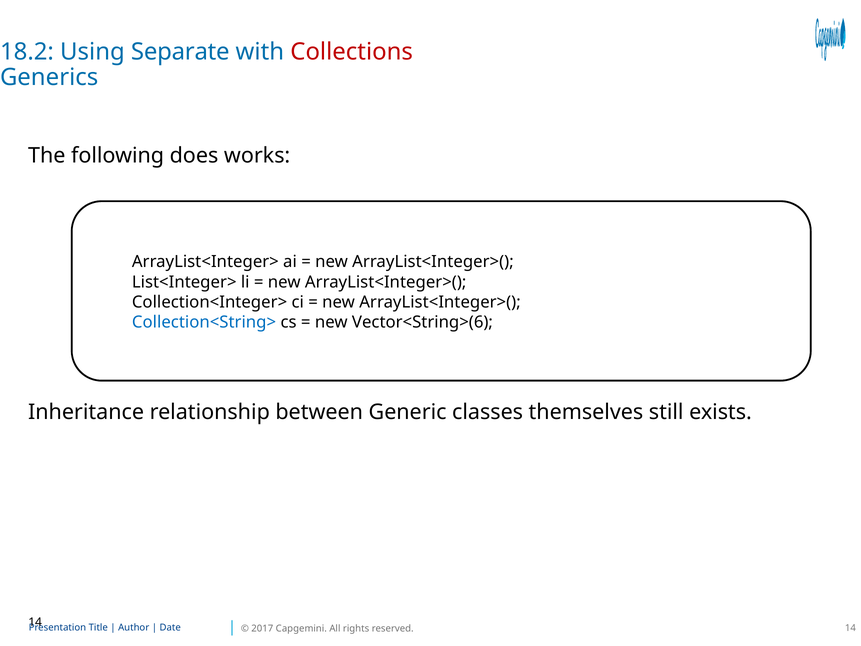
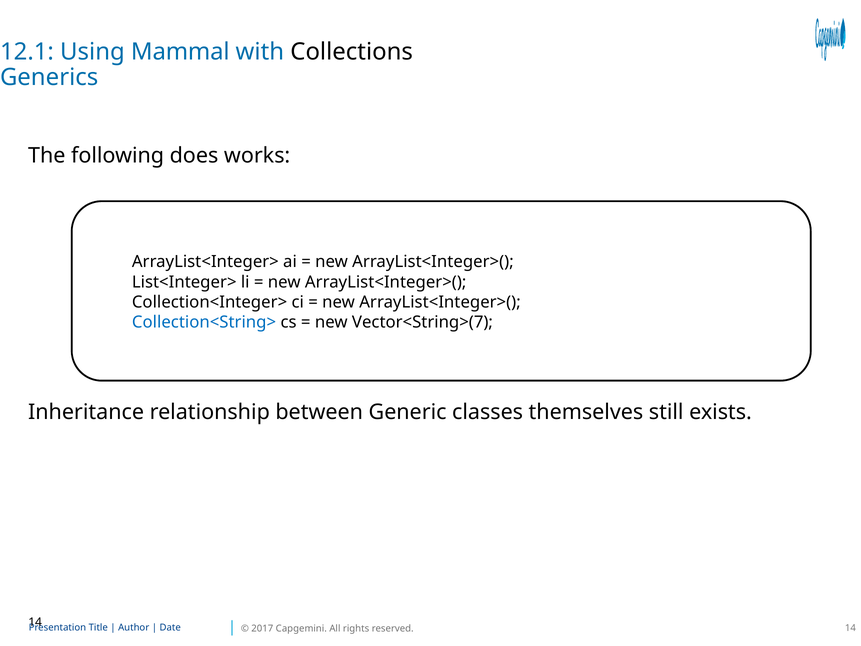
18.2: 18.2 -> 12.1
Separate: Separate -> Mammal
Collections colour: red -> black
Vector<String>(6: Vector<String>(6 -> Vector<String>(7
